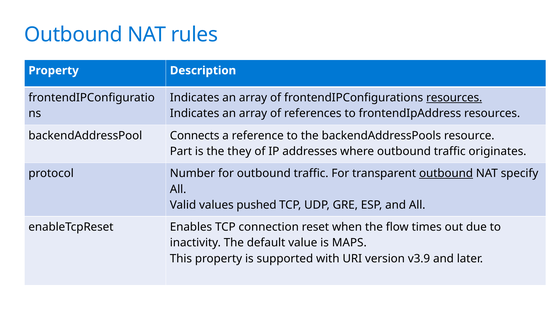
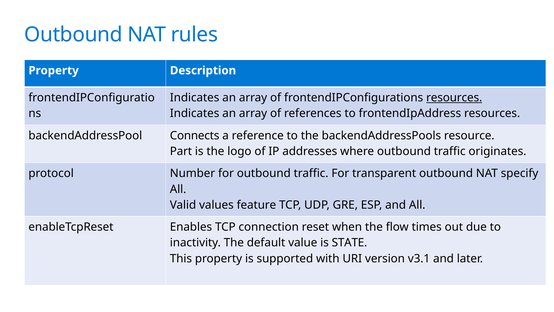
they: they -> logo
outbound at (446, 173) underline: present -> none
pushed: pushed -> feature
MAPS: MAPS -> STATE
v3.9: v3.9 -> v3.1
